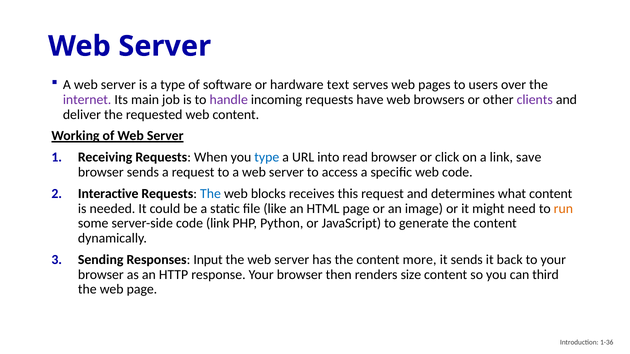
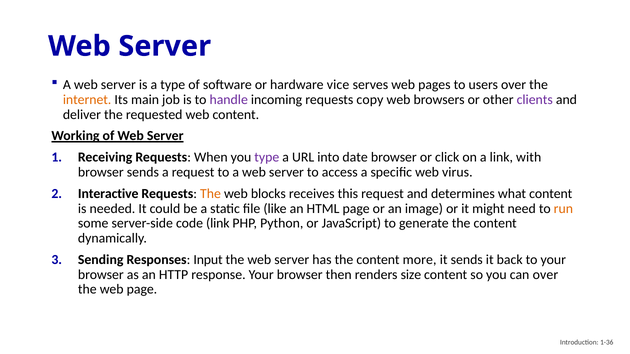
text: text -> vice
internet colour: purple -> orange
have: have -> copy
type at (267, 157) colour: blue -> purple
read: read -> date
save: save -> with
web code: code -> virus
The at (210, 194) colour: blue -> orange
can third: third -> over
